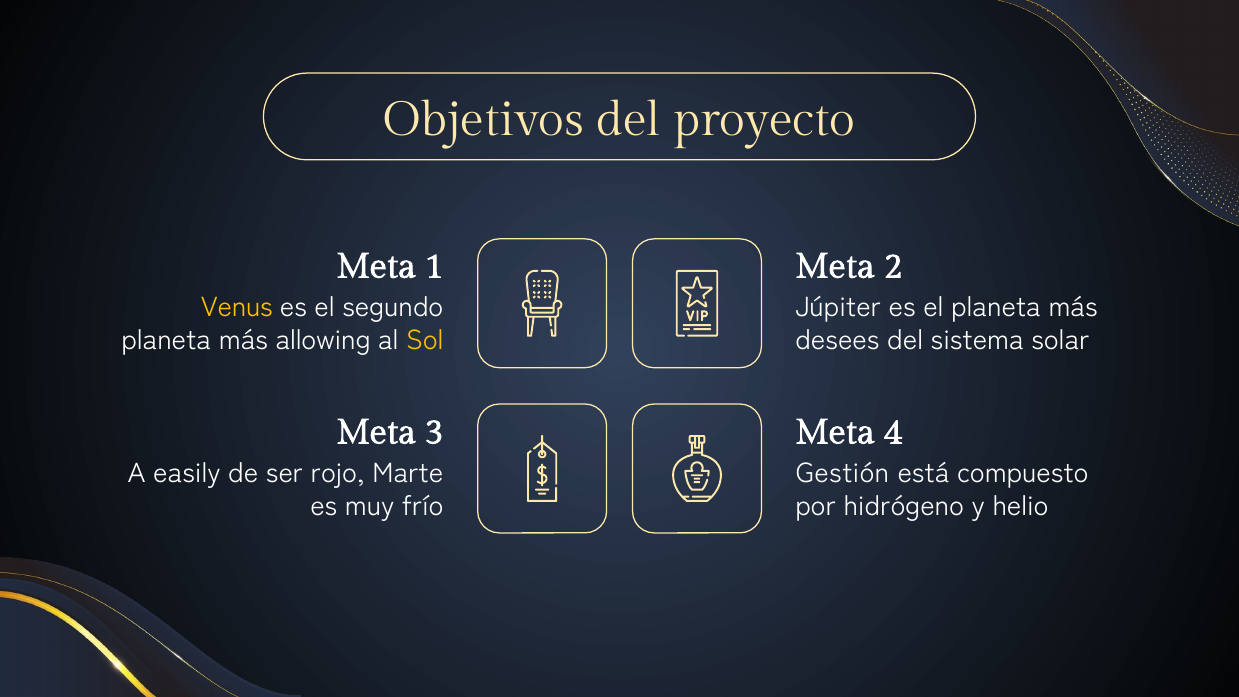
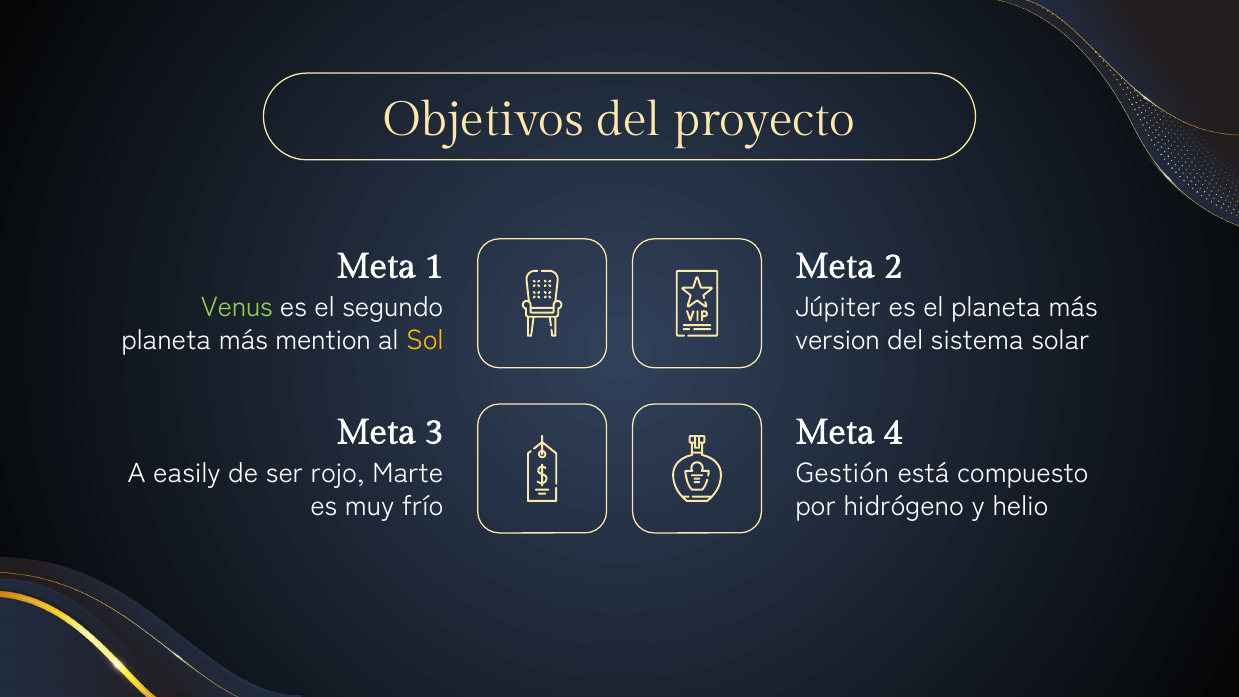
Venus colour: yellow -> light green
allowing: allowing -> mention
desees: desees -> version
